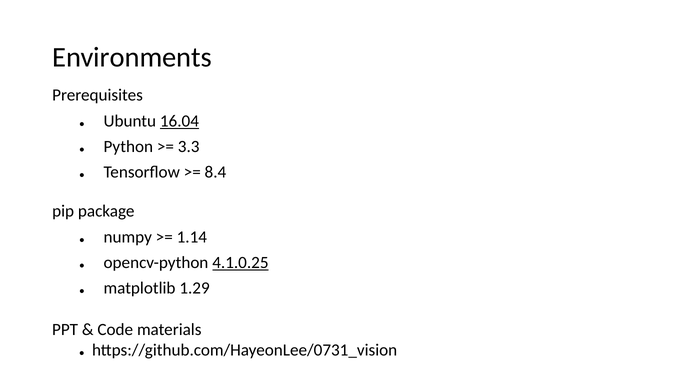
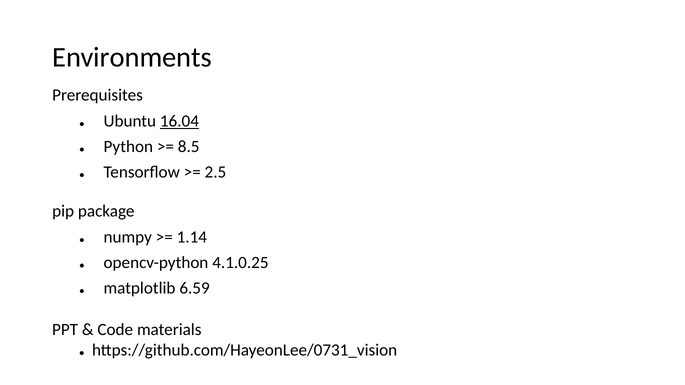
3.3: 3.3 -> 8.5
8.4: 8.4 -> 2.5
4.1.0.25 underline: present -> none
1.29: 1.29 -> 6.59
